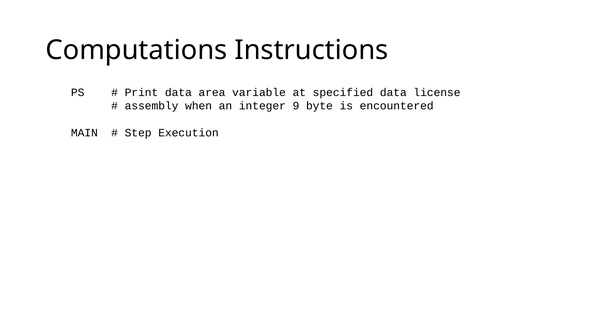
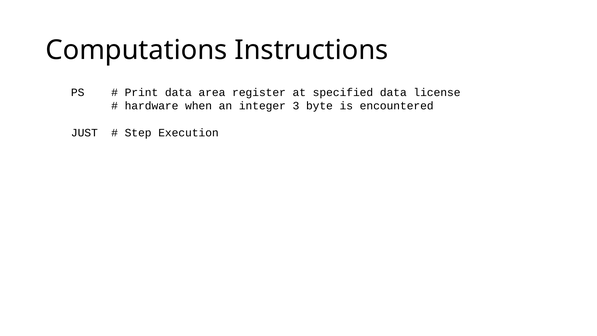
variable: variable -> register
assembly: assembly -> hardware
9: 9 -> 3
MAIN: MAIN -> JUST
